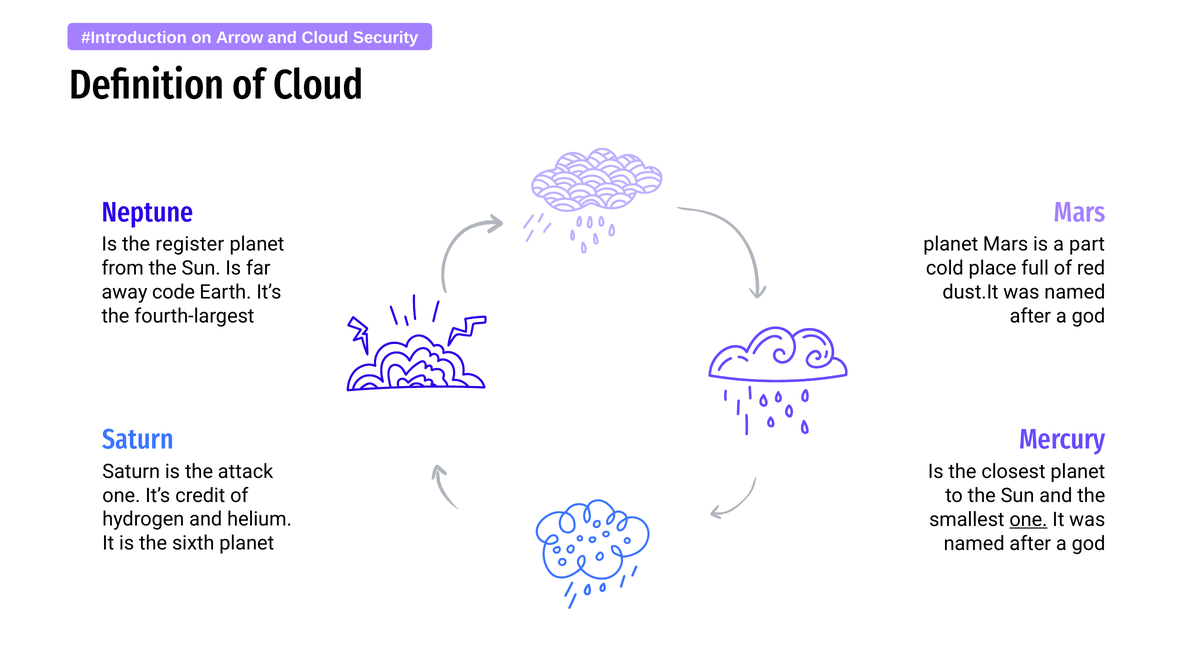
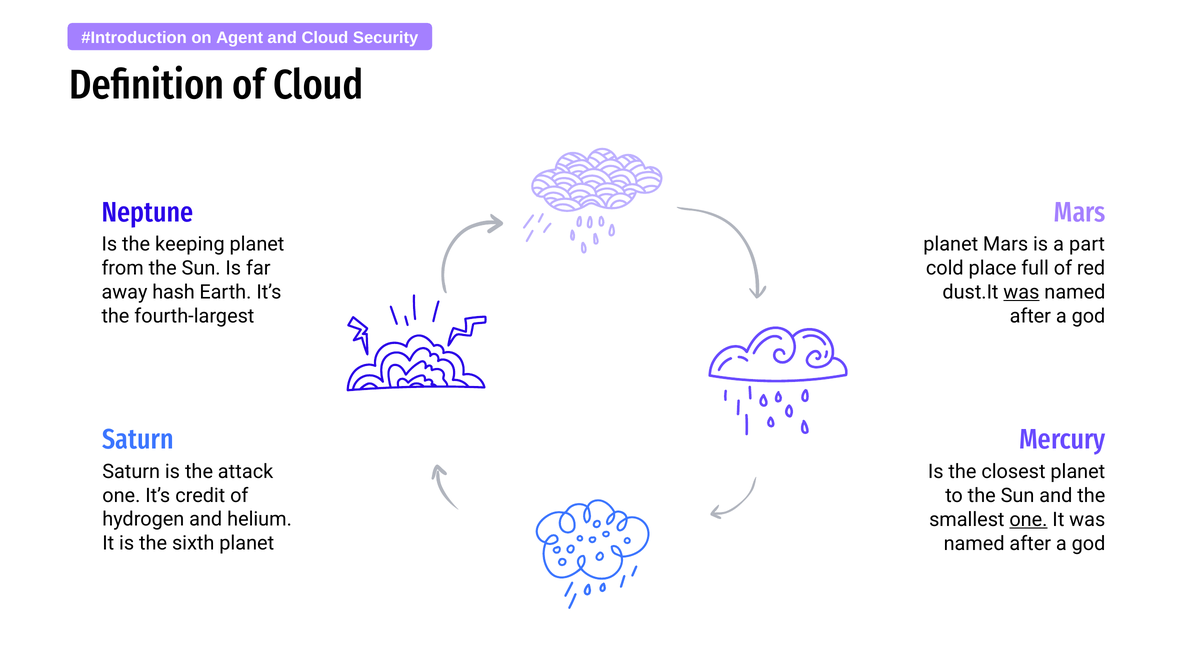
Arrow: Arrow -> Agent
register: register -> keeping
code: code -> hash
was at (1021, 292) underline: none -> present
